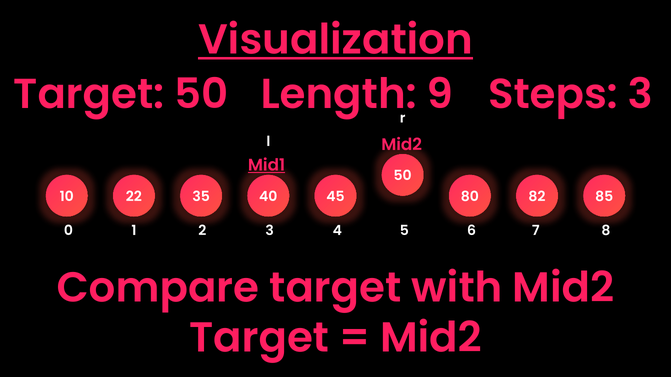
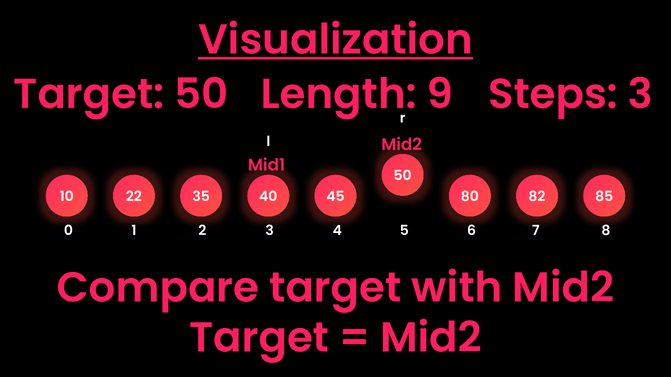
Mid1 underline: present -> none
